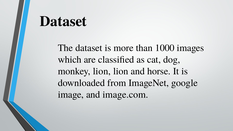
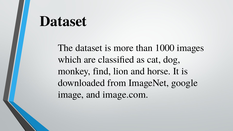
monkey lion: lion -> find
